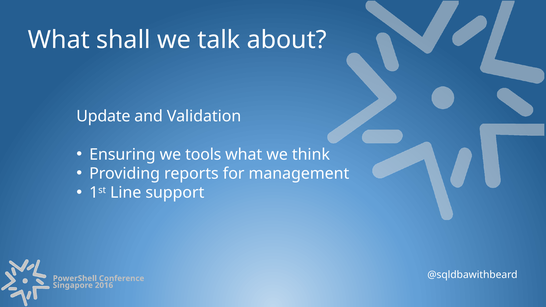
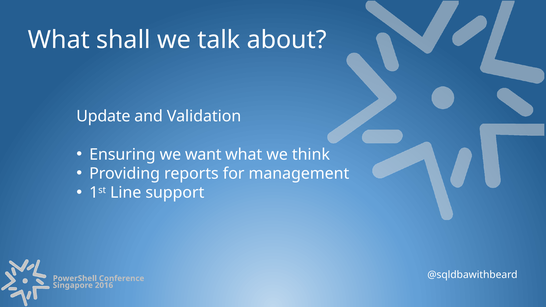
tools: tools -> want
